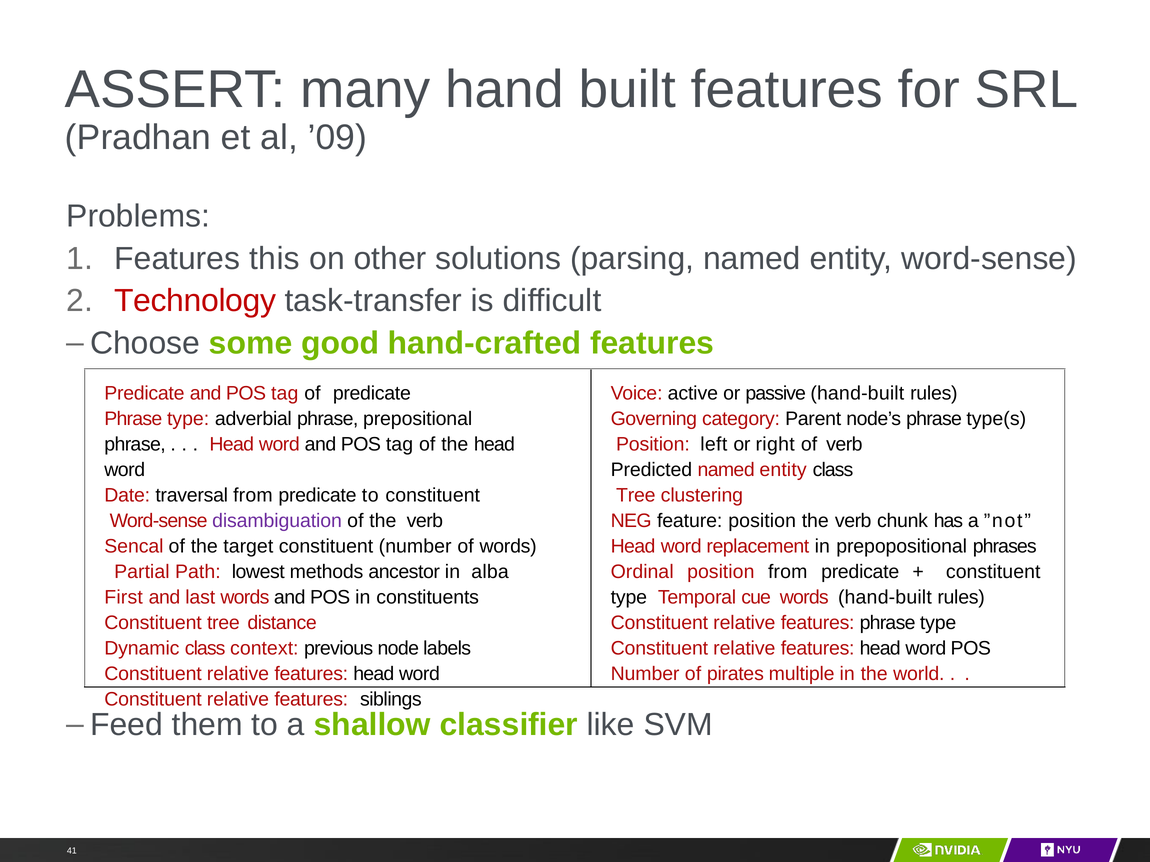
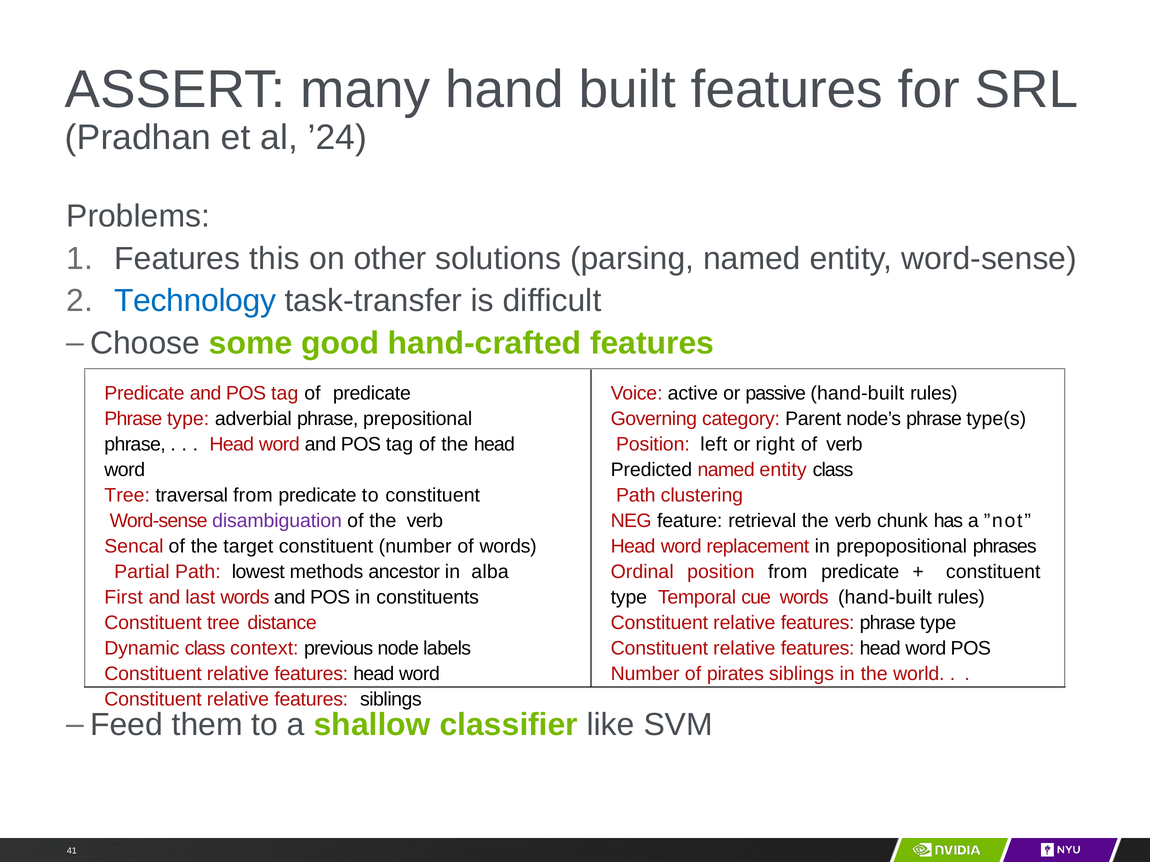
’09: ’09 -> ’24
Technology colour: red -> blue
Tree at (636, 496): Tree -> Path
Date at (127, 496): Date -> Tree
feature position: position -> retrieval
pirates multiple: multiple -> siblings
